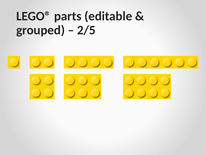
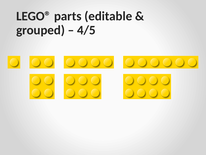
2/5: 2/5 -> 4/5
